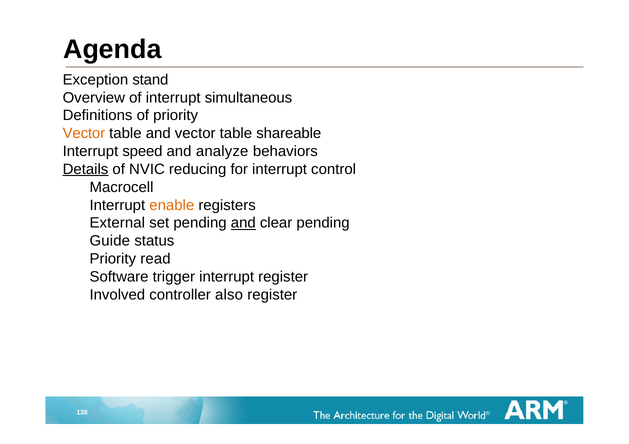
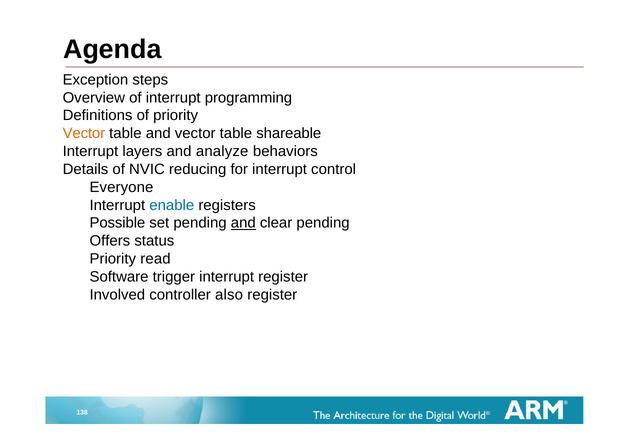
stand: stand -> steps
simultaneous: simultaneous -> programming
speed: speed -> layers
Details underline: present -> none
Macrocell: Macrocell -> Everyone
enable colour: orange -> blue
External: External -> Possible
Guide: Guide -> Offers
